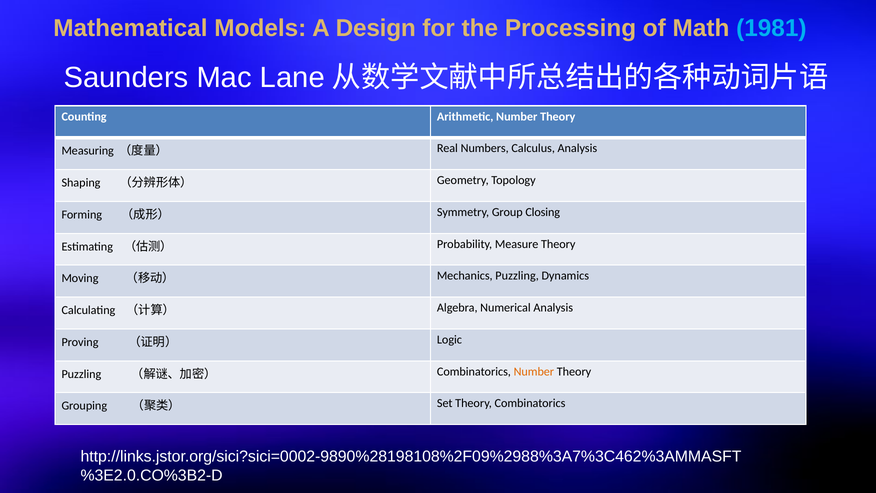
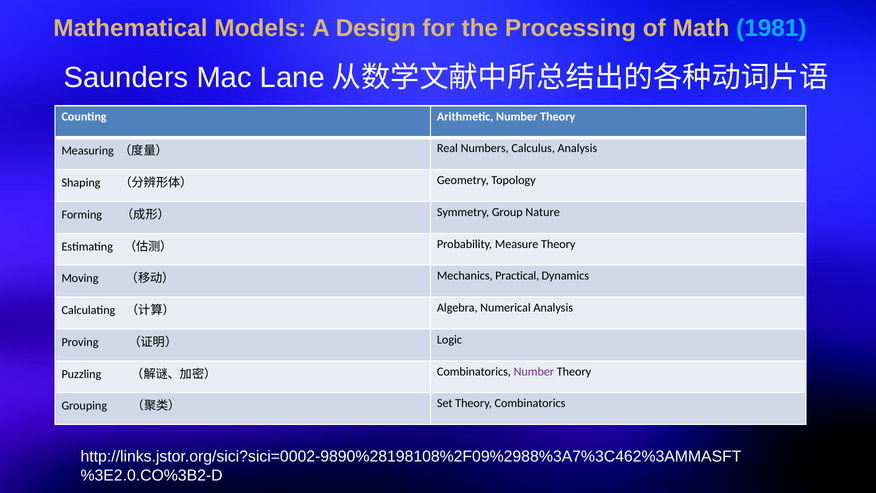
Closing: Closing -> Nature
Mechanics Puzzling: Puzzling -> Practical
Number at (534, 371) colour: orange -> purple
